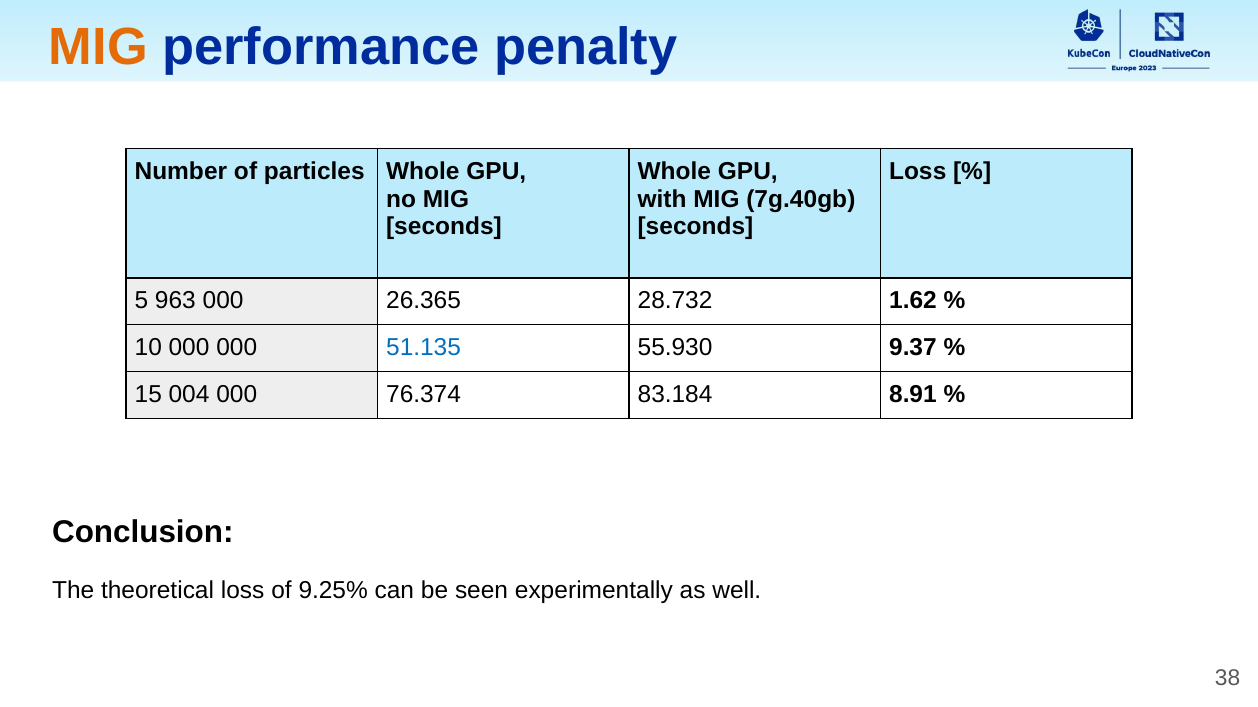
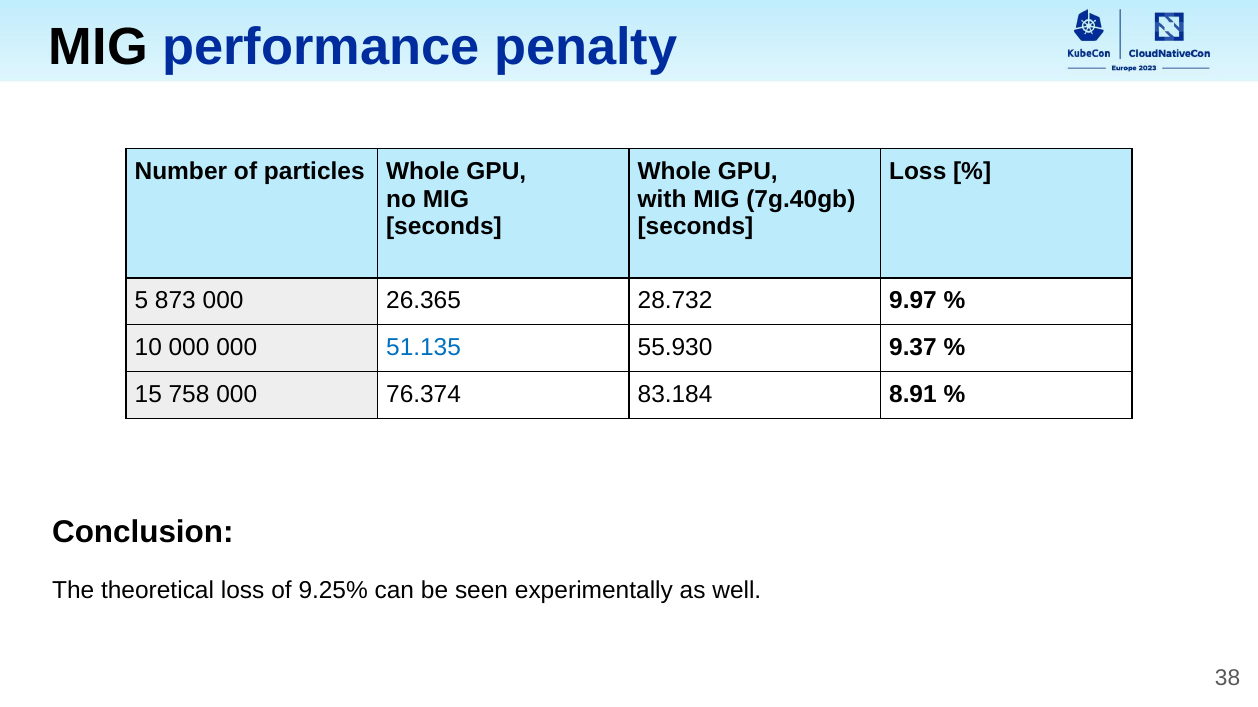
MIG at (98, 47) colour: orange -> black
963: 963 -> 873
1.62: 1.62 -> 9.97
004: 004 -> 758
